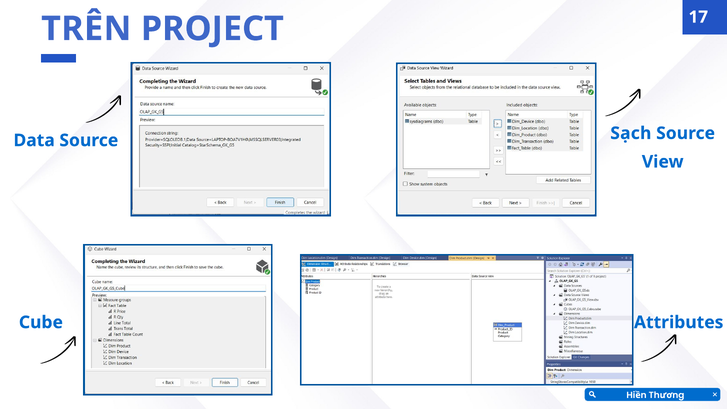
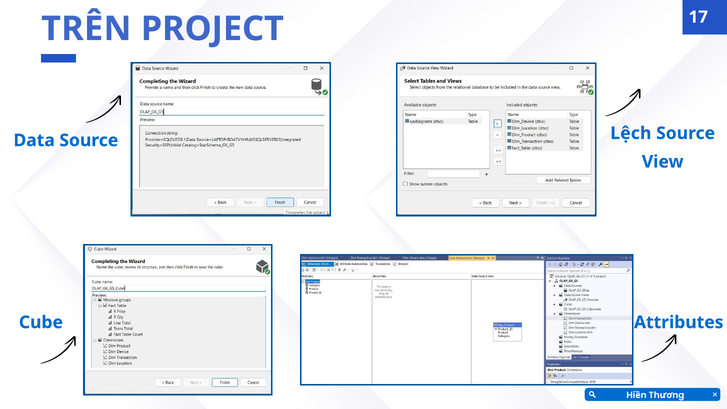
Sạch: Sạch -> Lệch
